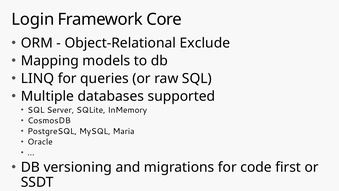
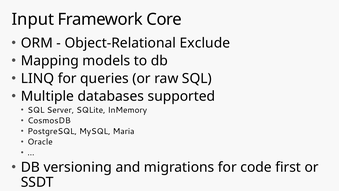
Login: Login -> Input
